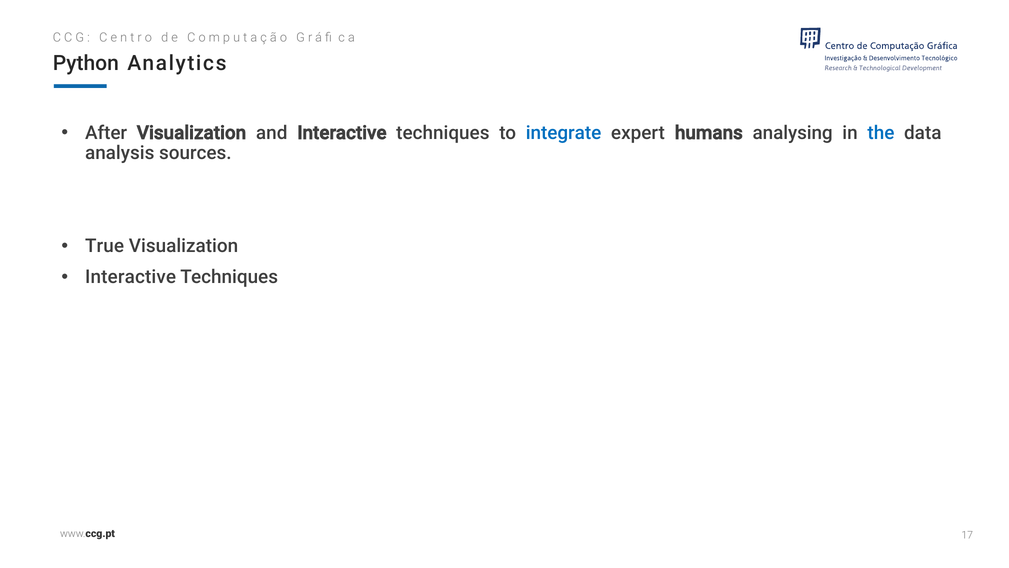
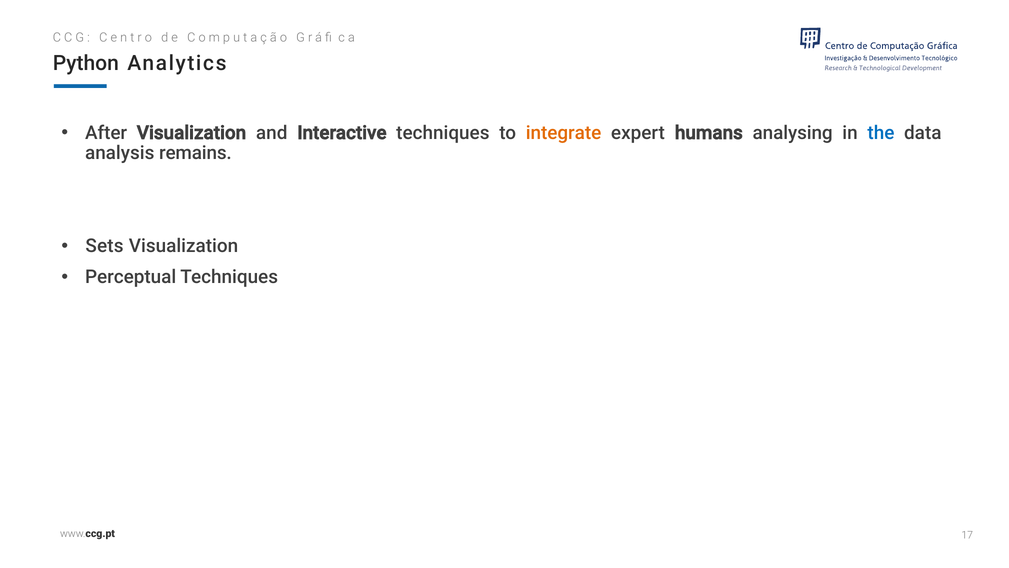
integrate colour: blue -> orange
sources: sources -> remains
True: True -> Sets
Interactive at (131, 277): Interactive -> Perceptual
